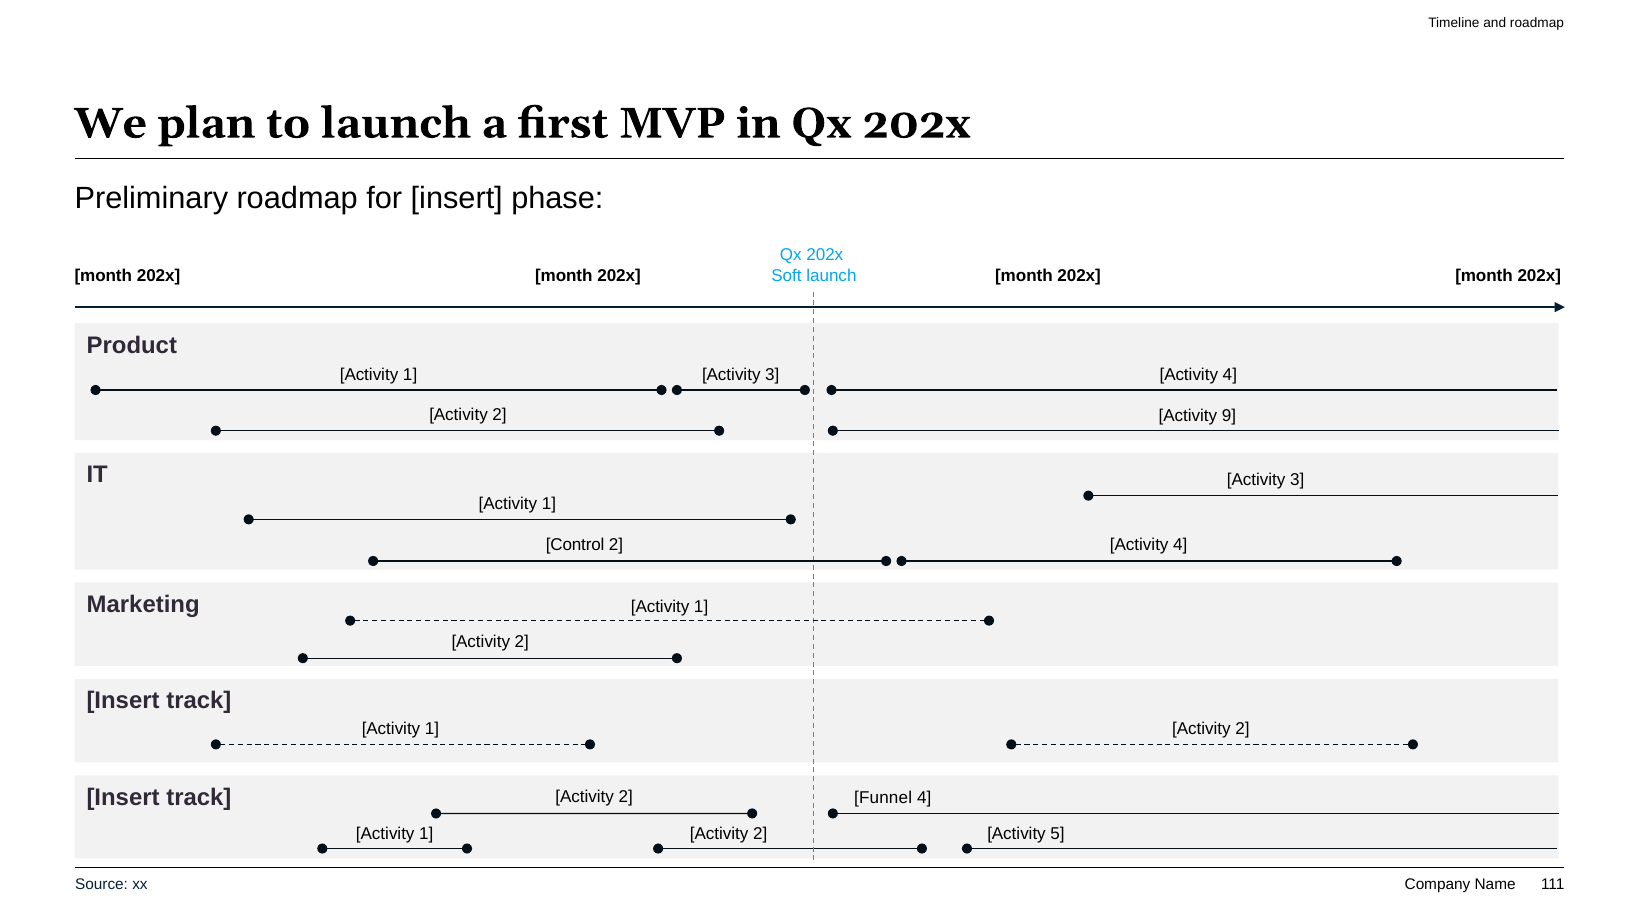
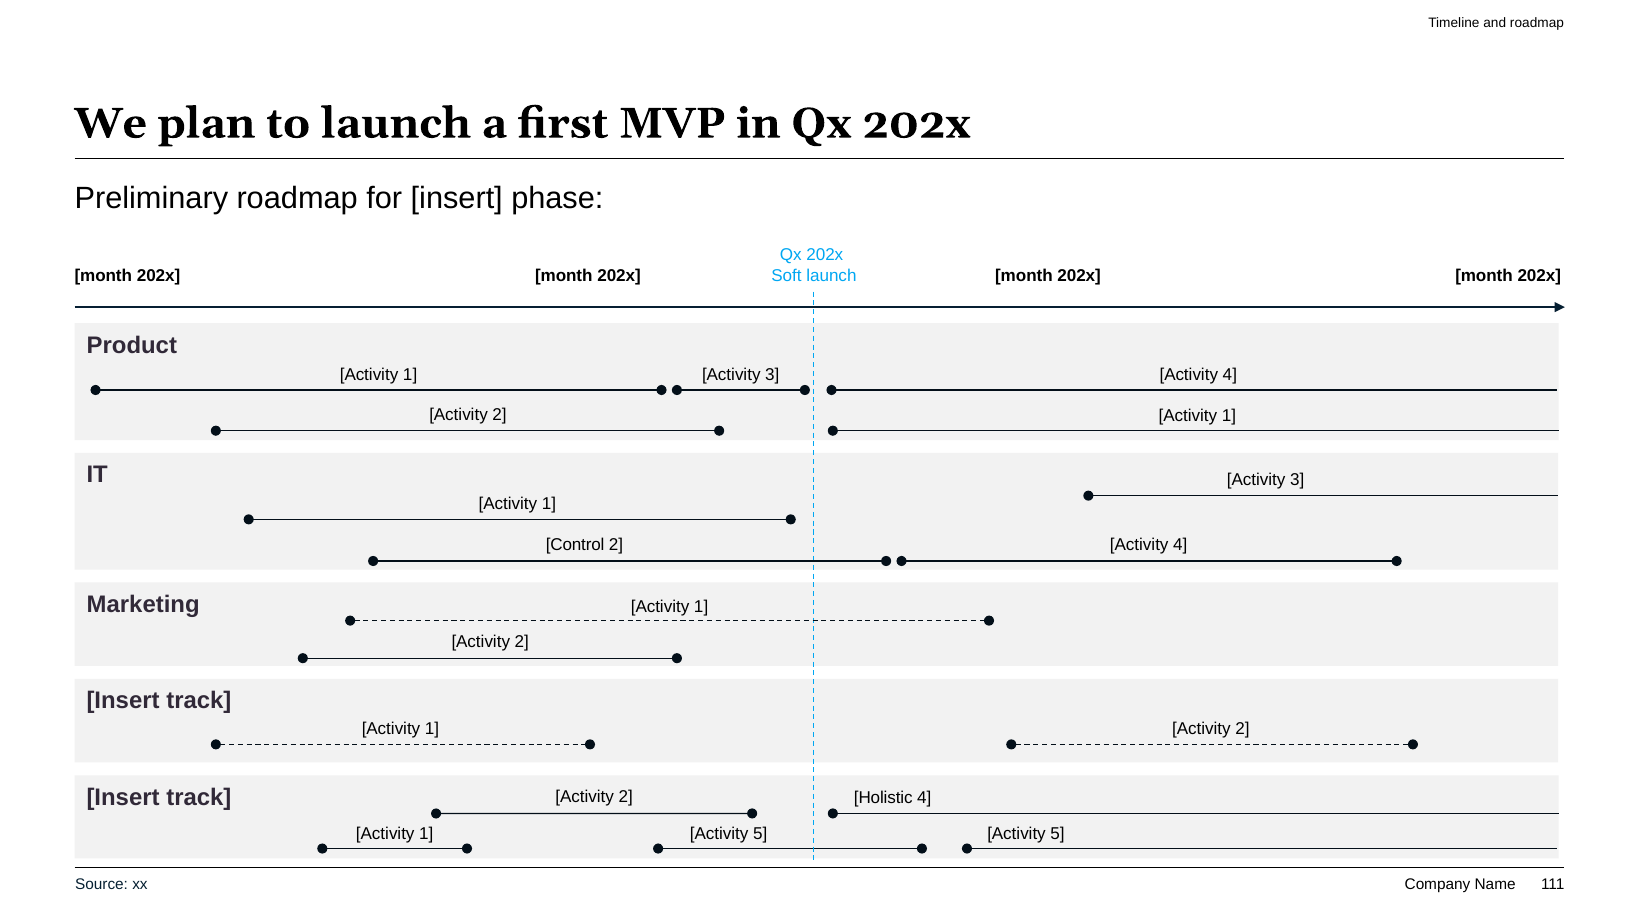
9 at (1229, 416): 9 -> 1
Funnel: Funnel -> Holistic
2 at (760, 834): 2 -> 5
